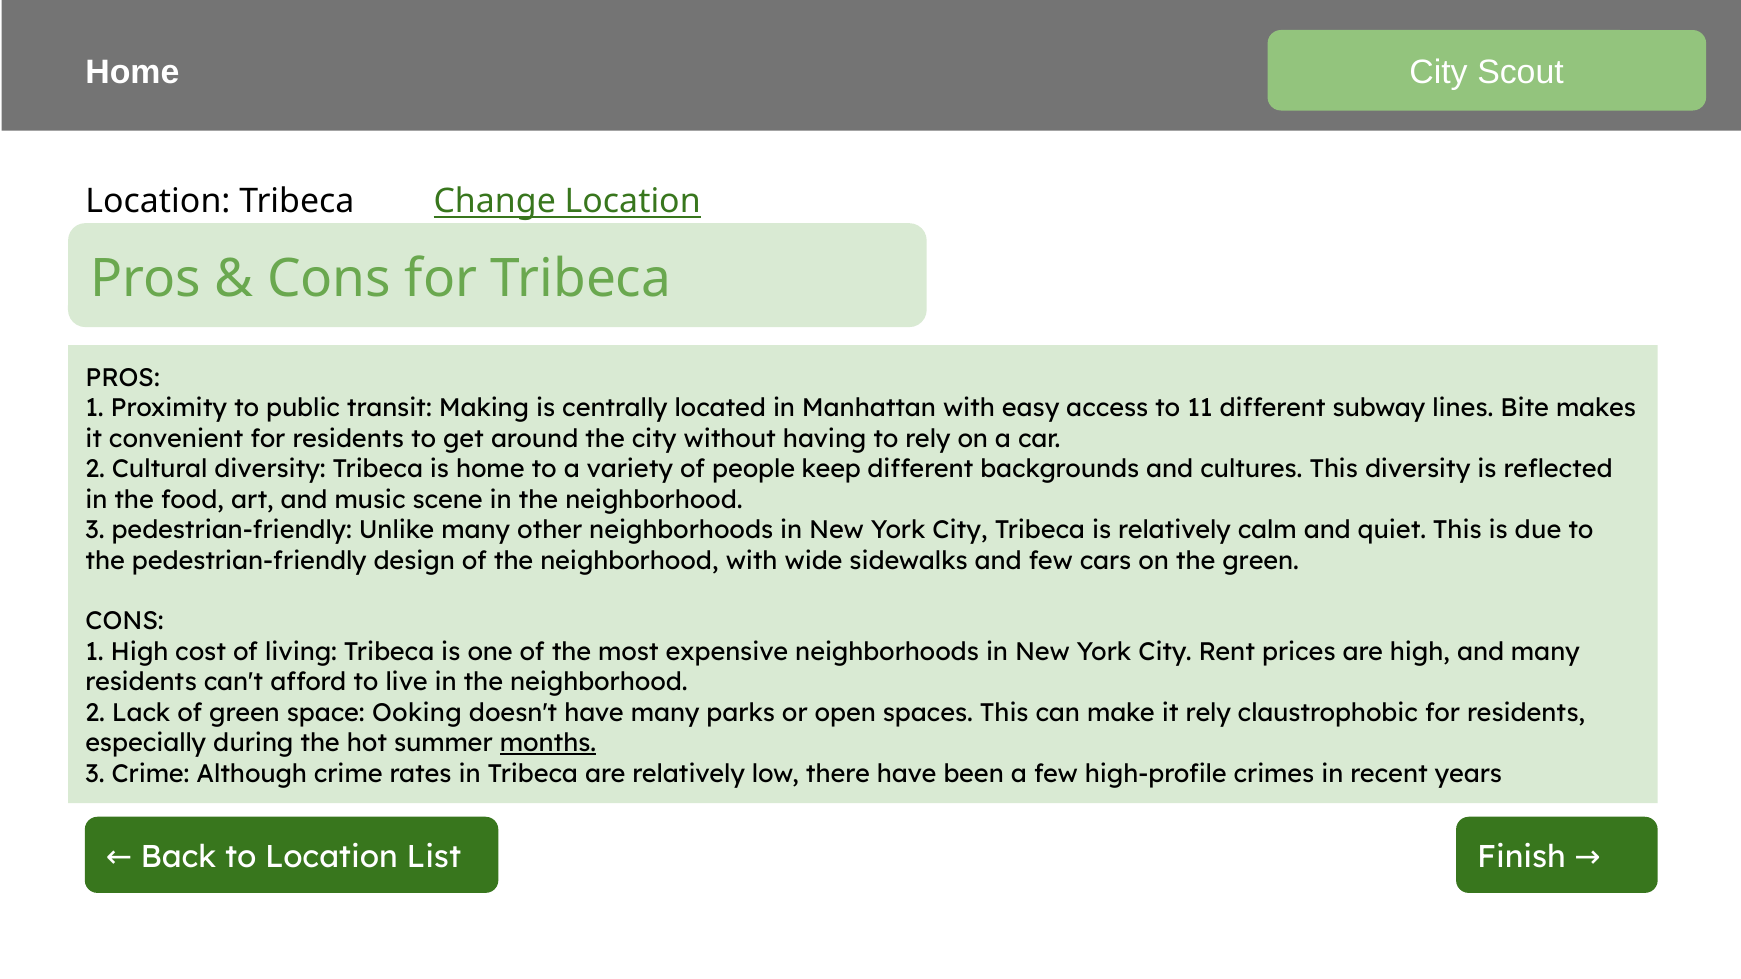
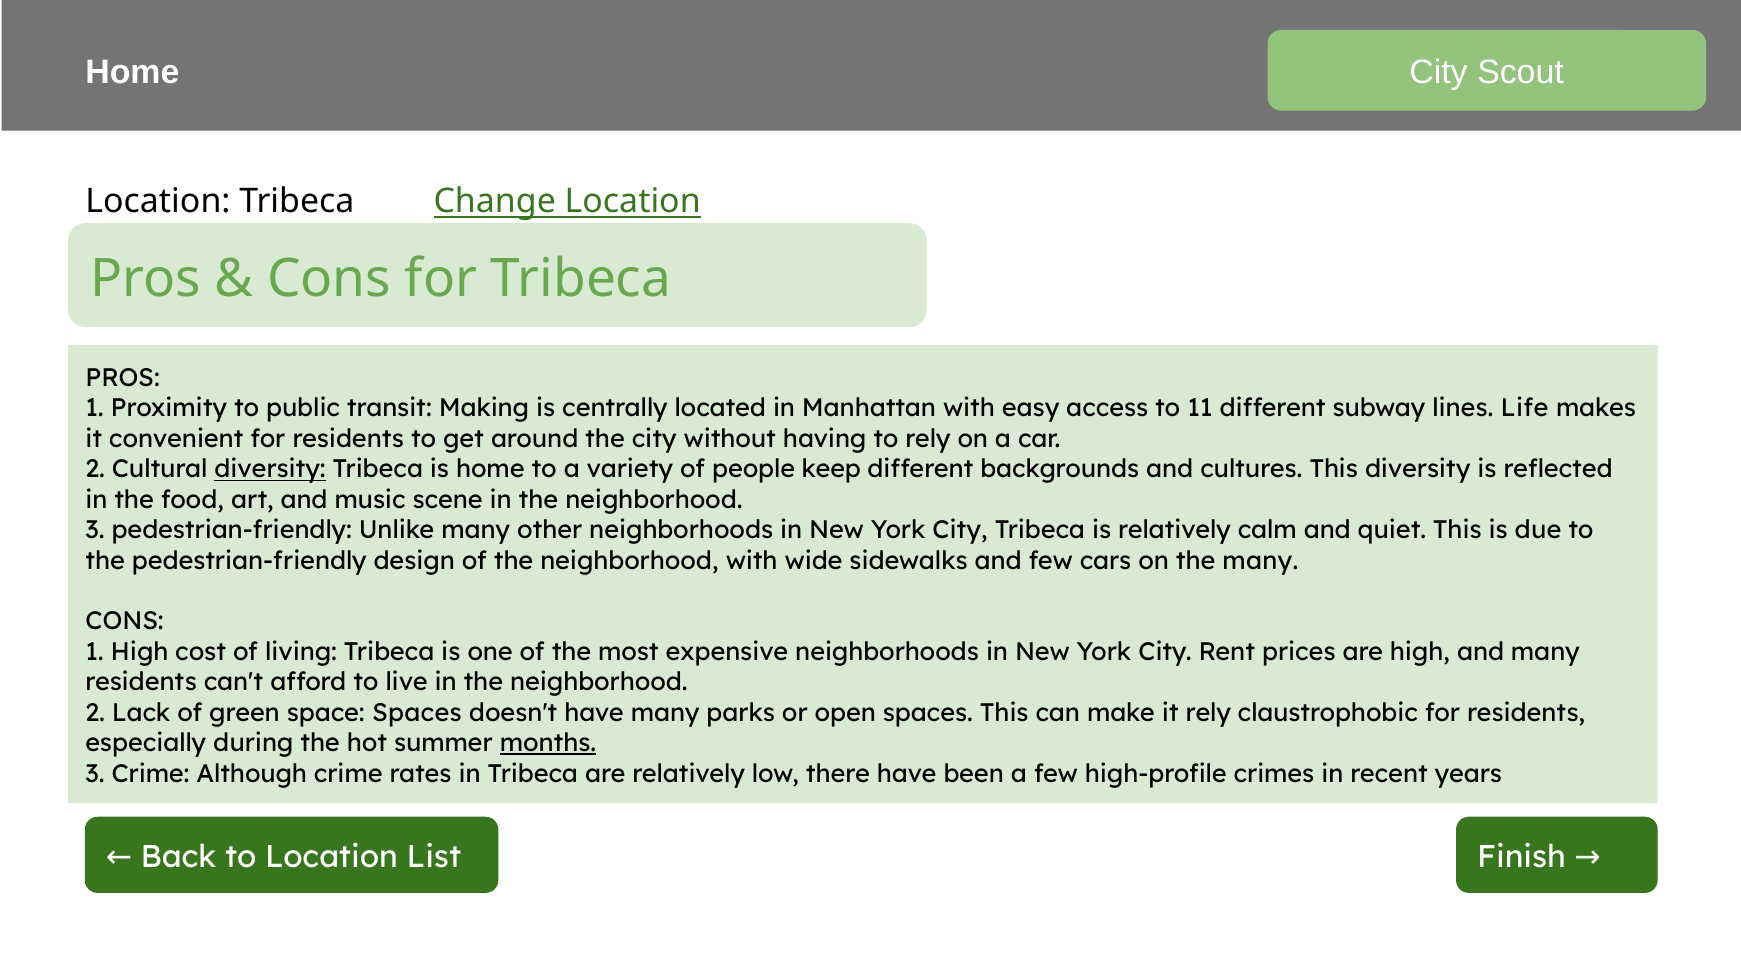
Bite: Bite -> Life
diversity at (270, 470) underline: none -> present
the green: green -> many
space Ooking: Ooking -> Spaces
